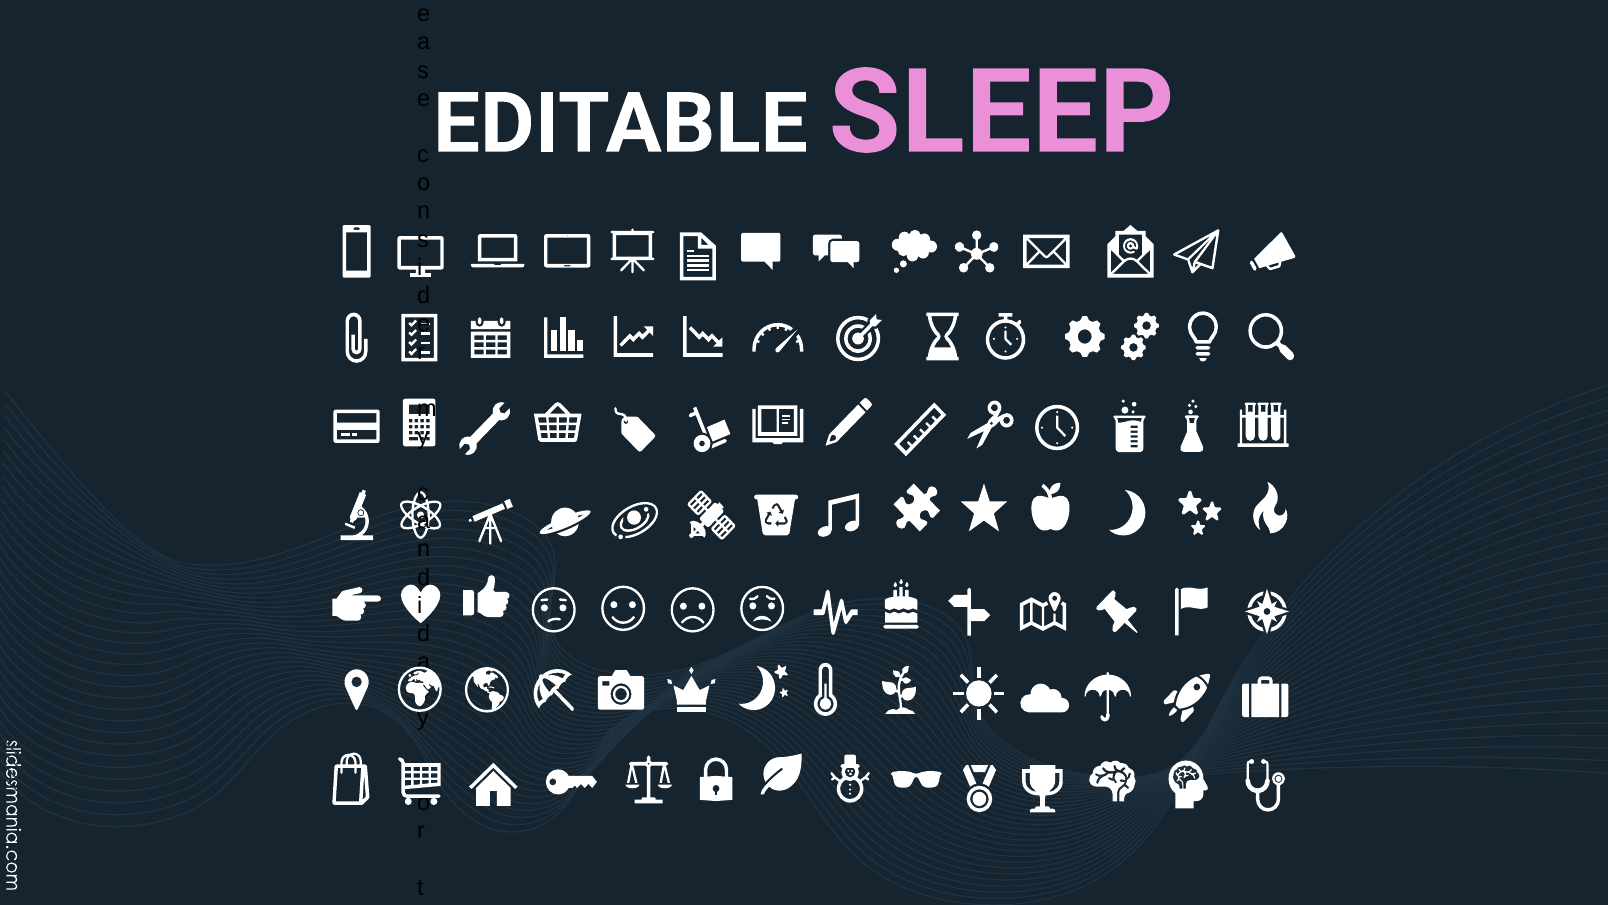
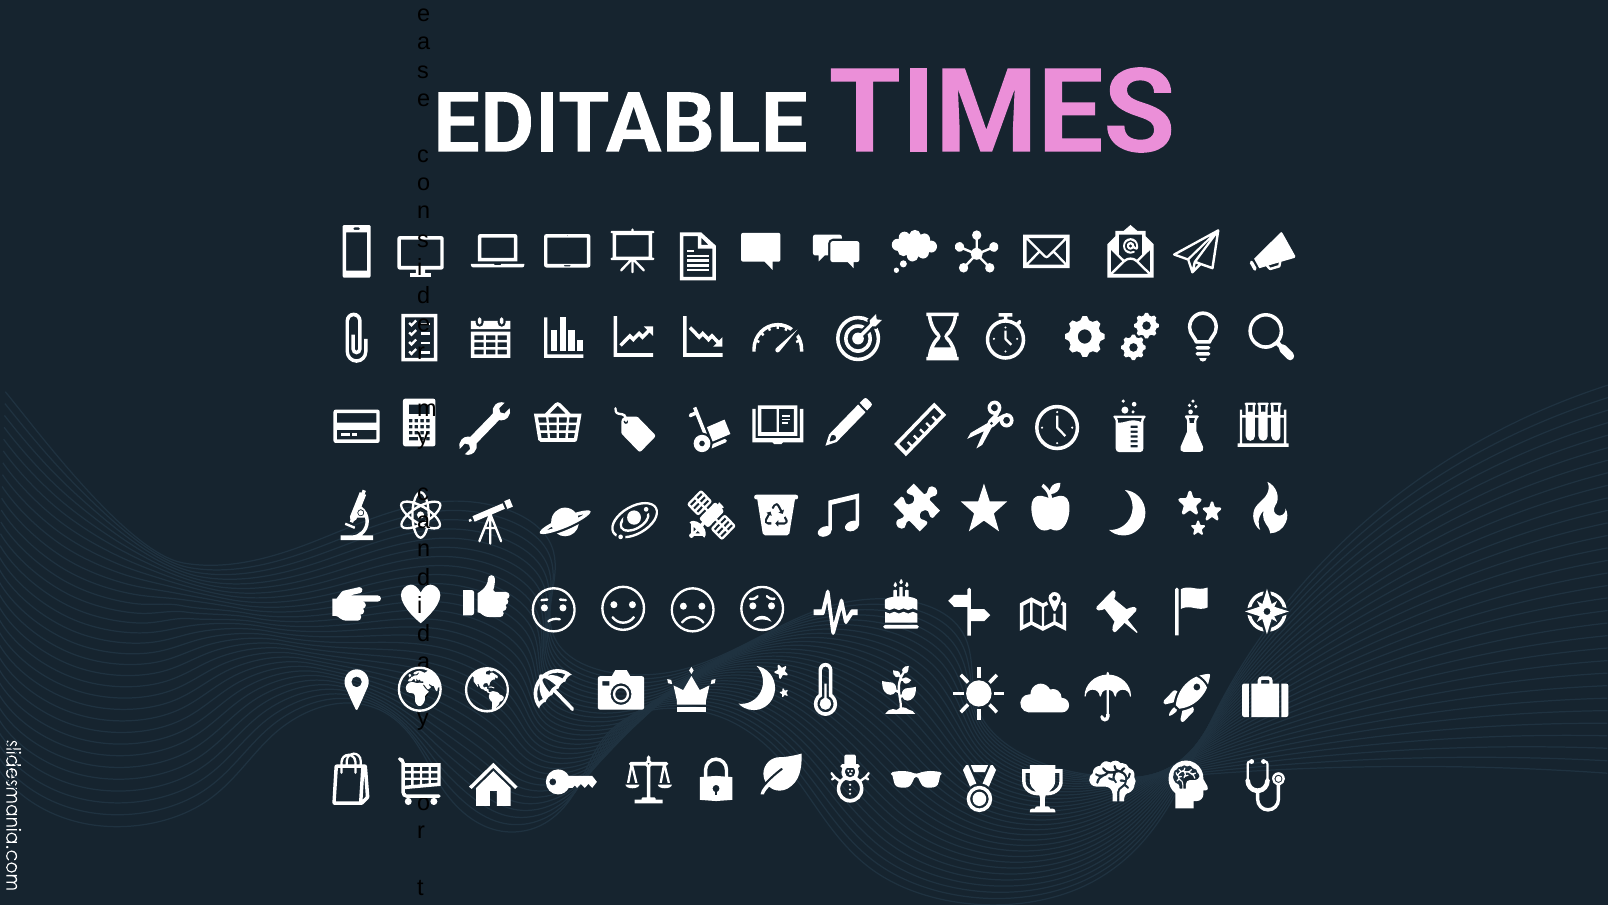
SLEEP: SLEEP -> TIMES
